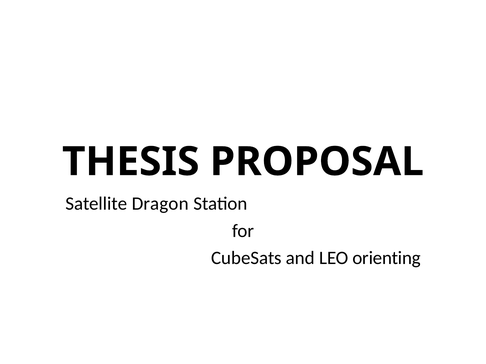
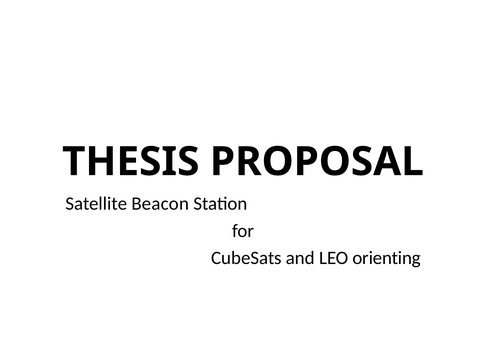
Dragon: Dragon -> Beacon
